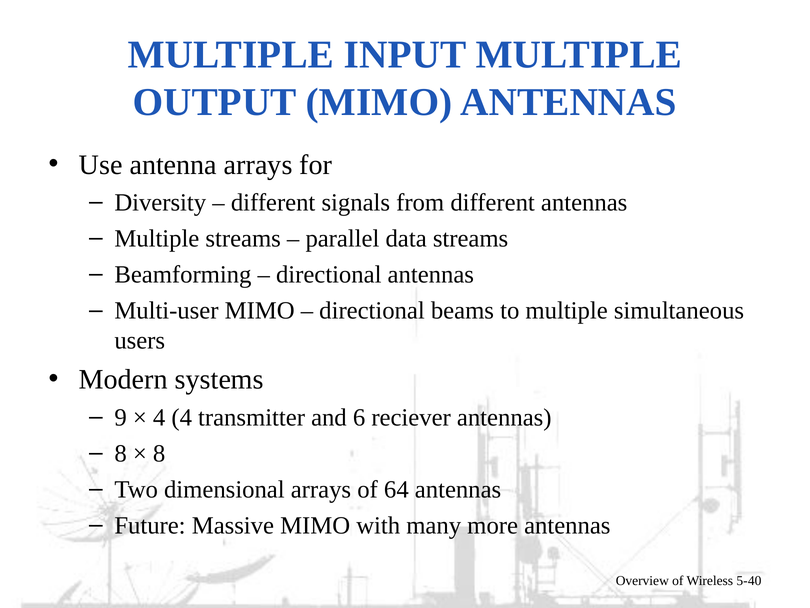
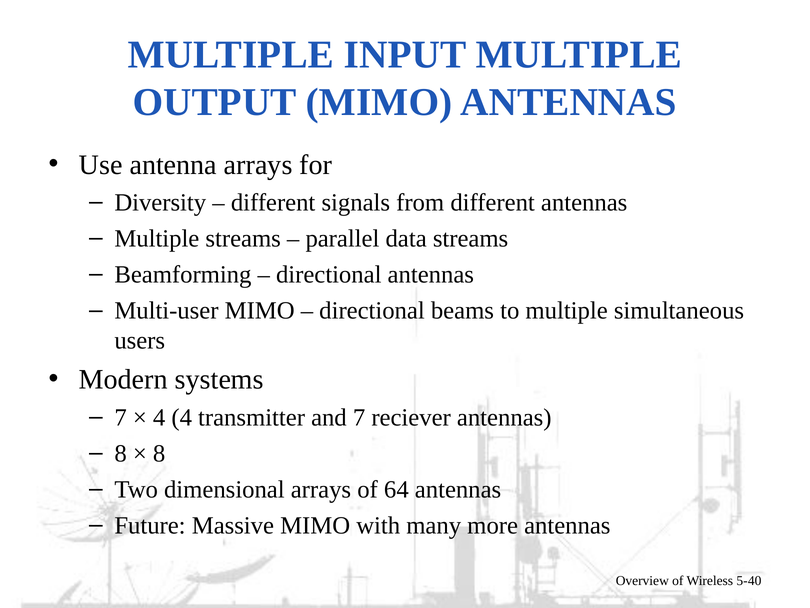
9 at (121, 417): 9 -> 7
and 6: 6 -> 7
